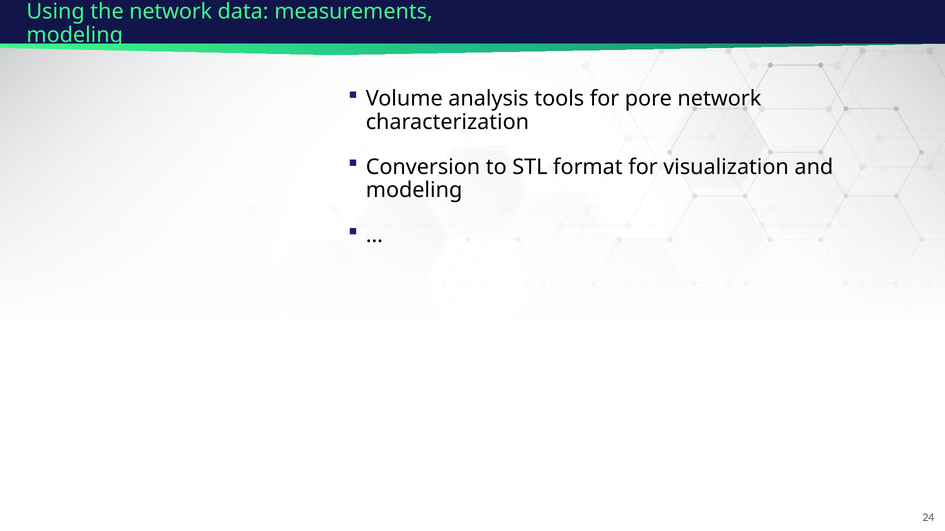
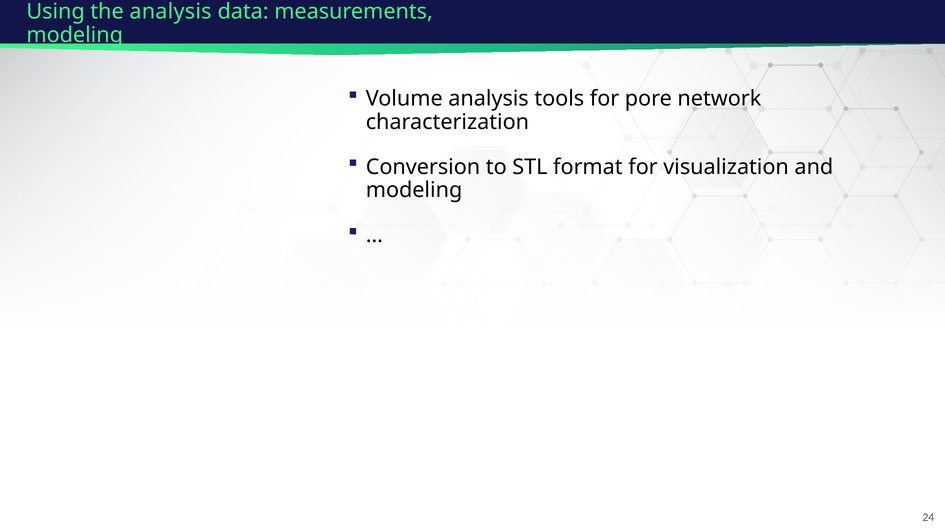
the network: network -> analysis
